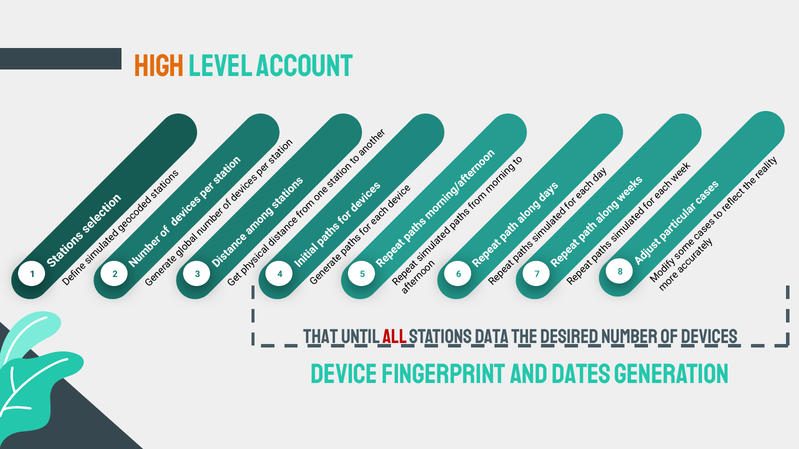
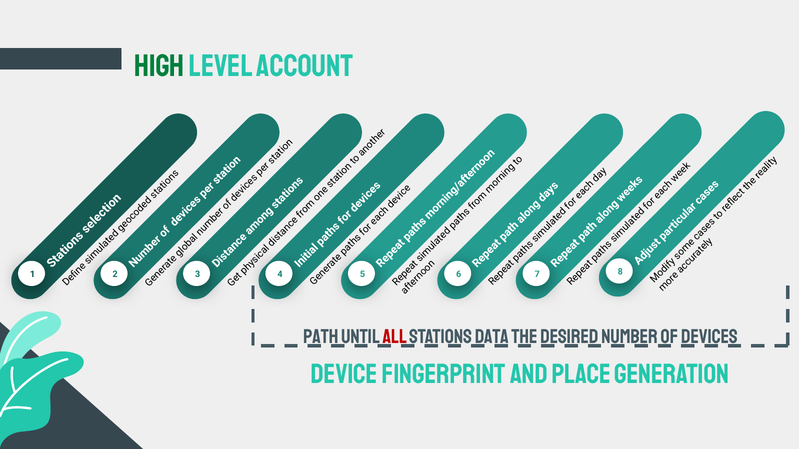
High colour: orange -> green
That: That -> Path
dates: dates -> place
